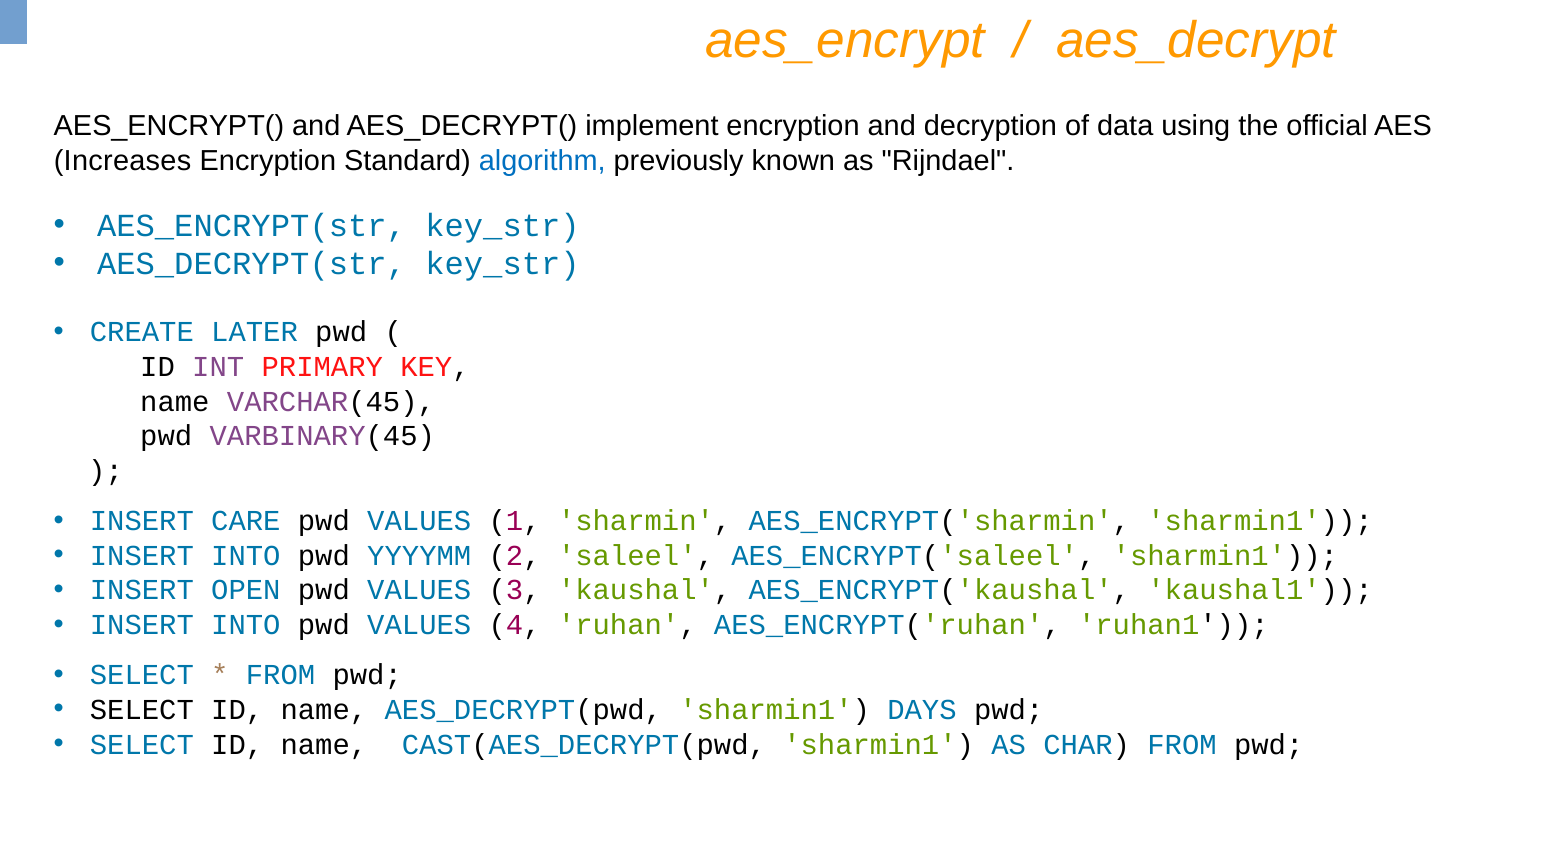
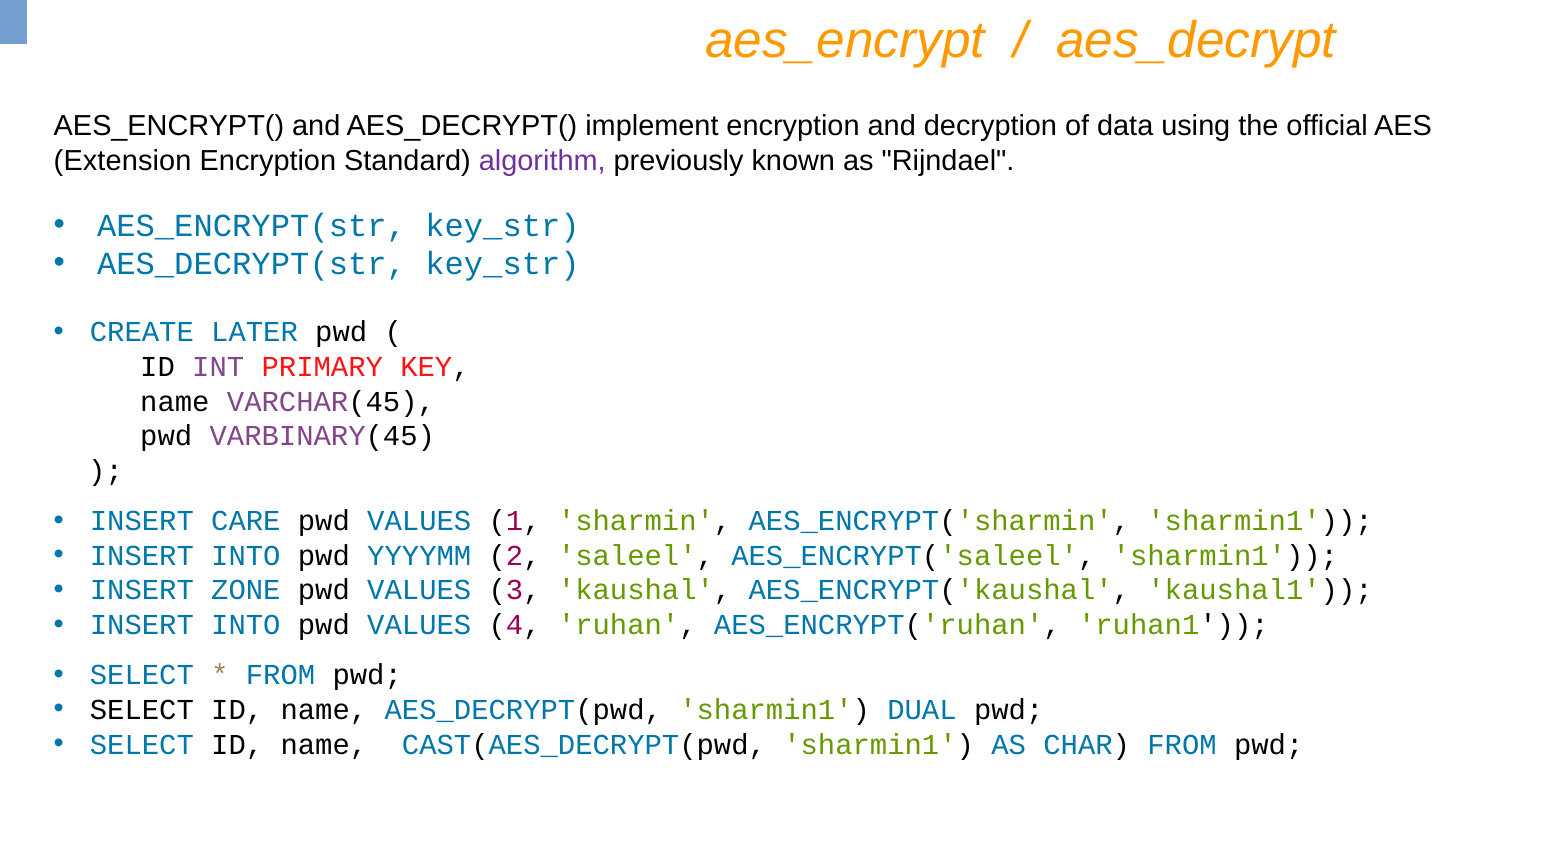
Increases: Increases -> Extension
algorithm colour: blue -> purple
OPEN: OPEN -> ZONE
DAYS: DAYS -> DUAL
